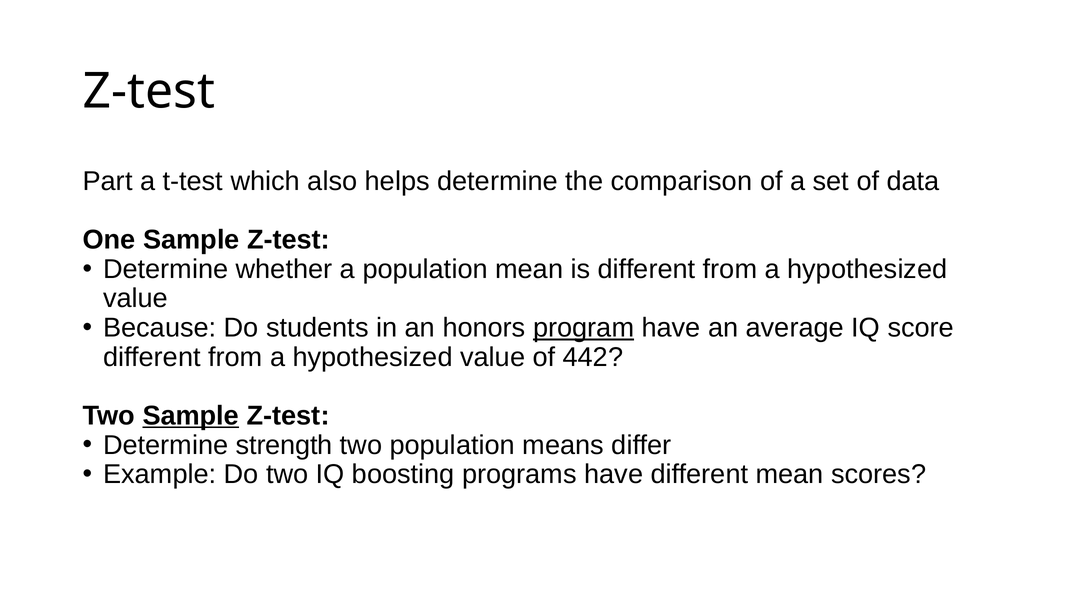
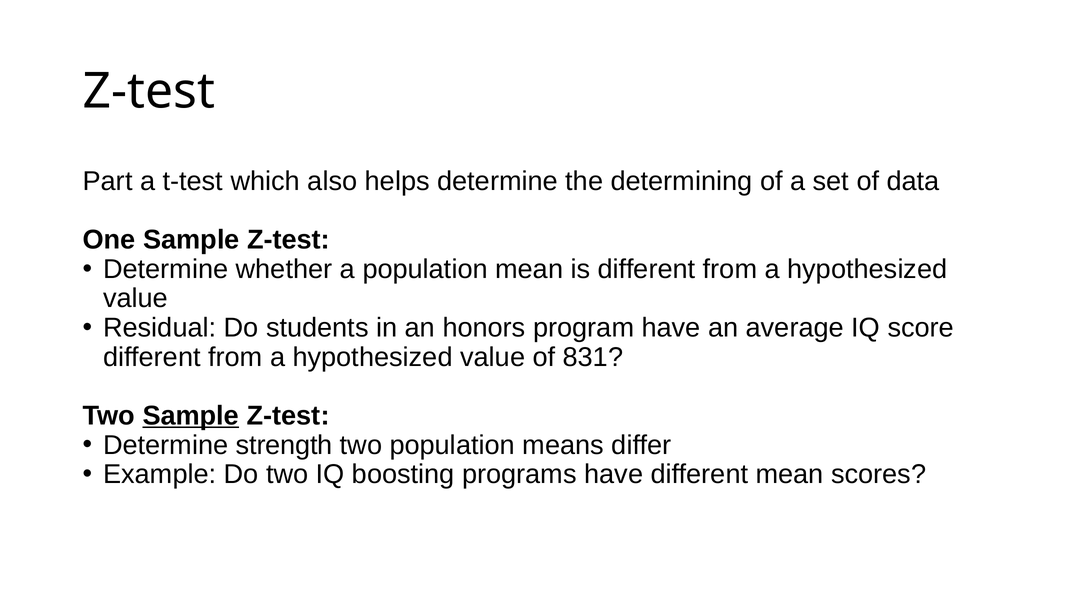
comparison: comparison -> determining
Because: Because -> Residual
program underline: present -> none
442: 442 -> 831
